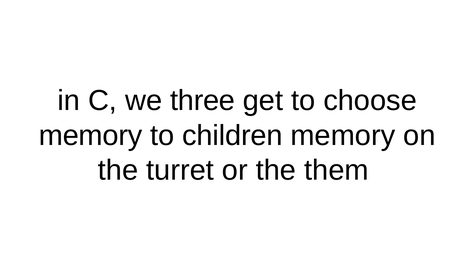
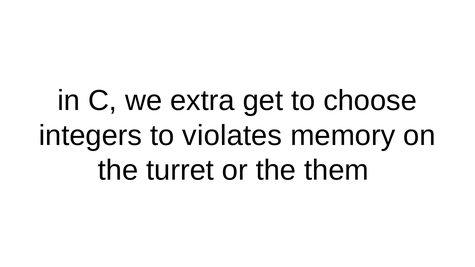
three: three -> extra
memory at (91, 136): memory -> integers
children: children -> violates
